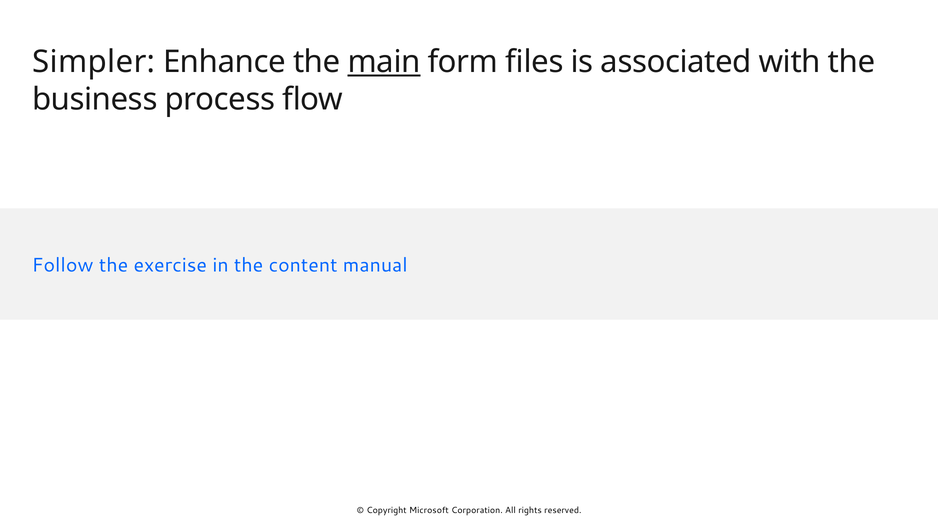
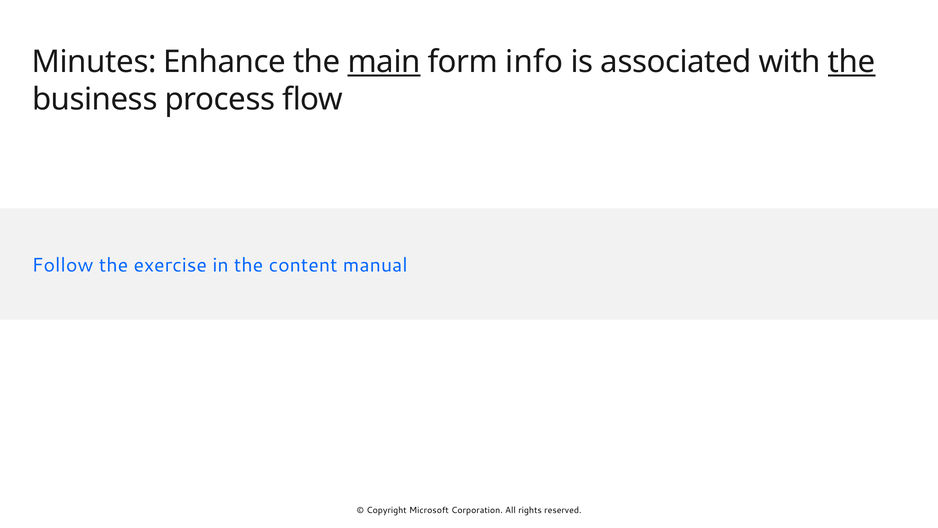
Simpler: Simpler -> Minutes
files: files -> info
the at (852, 62) underline: none -> present
